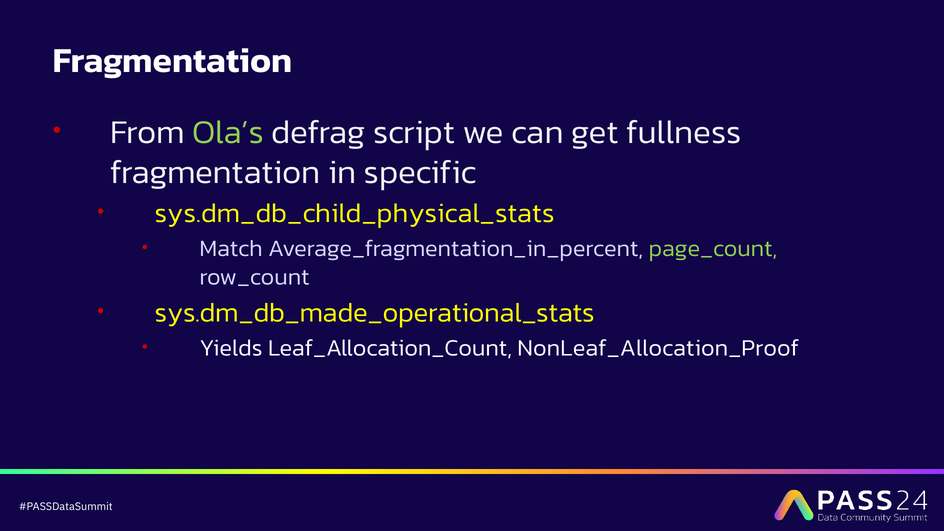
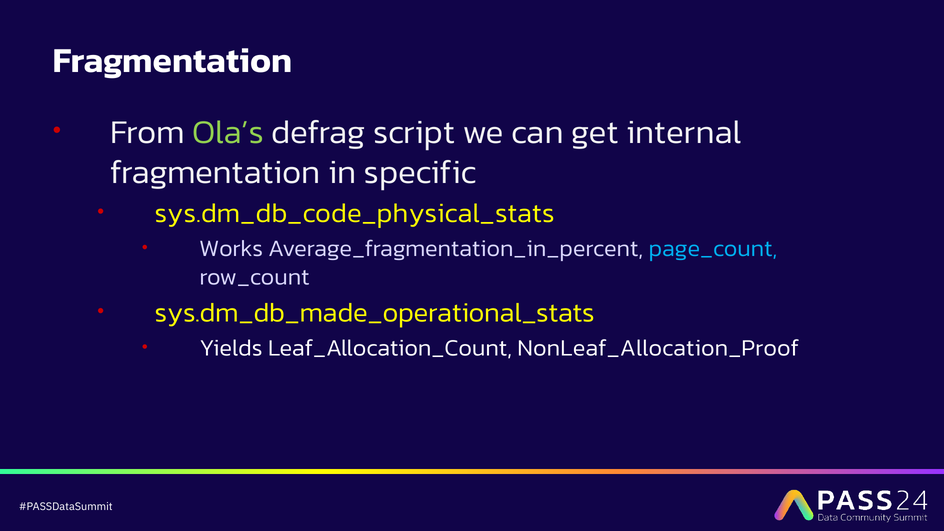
fullness: fullness -> internal
sys.dm_db_child_physical_stats: sys.dm_db_child_physical_stats -> sys.dm_db_code_physical_stats
Match: Match -> Works
page_count colour: light green -> light blue
